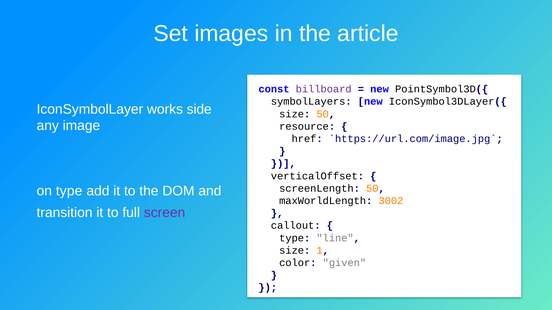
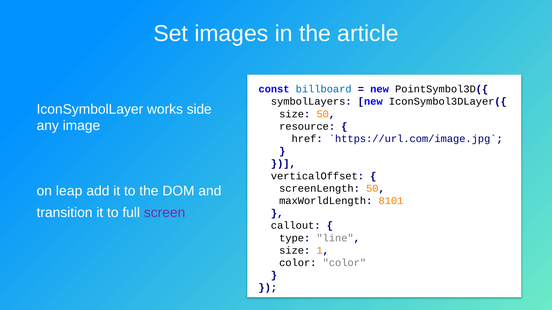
billboard colour: purple -> blue
on type: type -> leap
3002: 3002 -> 8101
color given: given -> color
